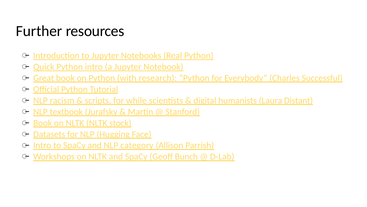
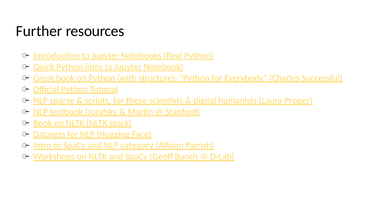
research: research -> structure
racism: racism -> sparse
while: while -> these
Distant: Distant -> Proper
